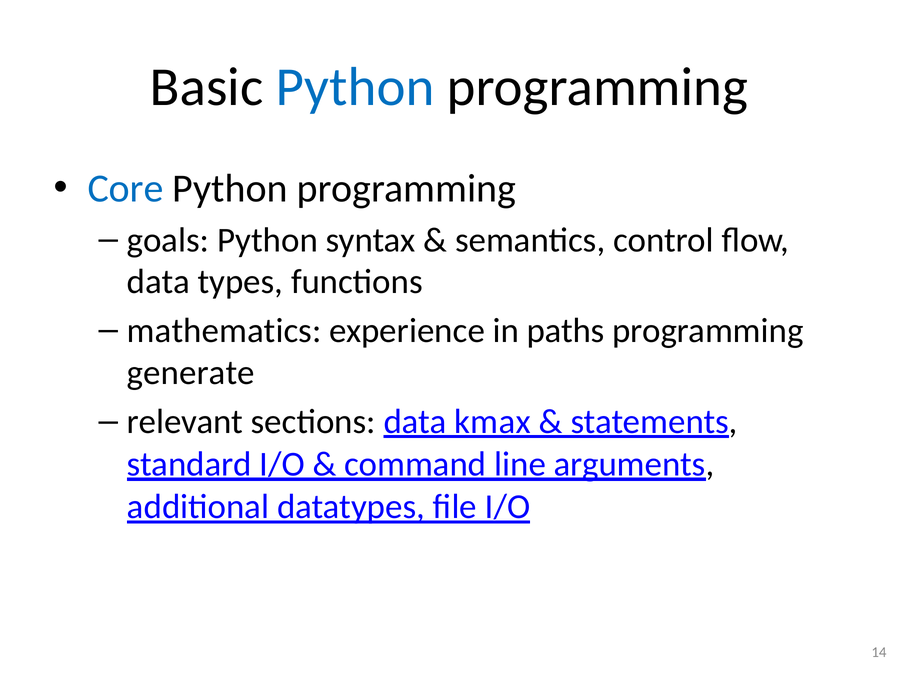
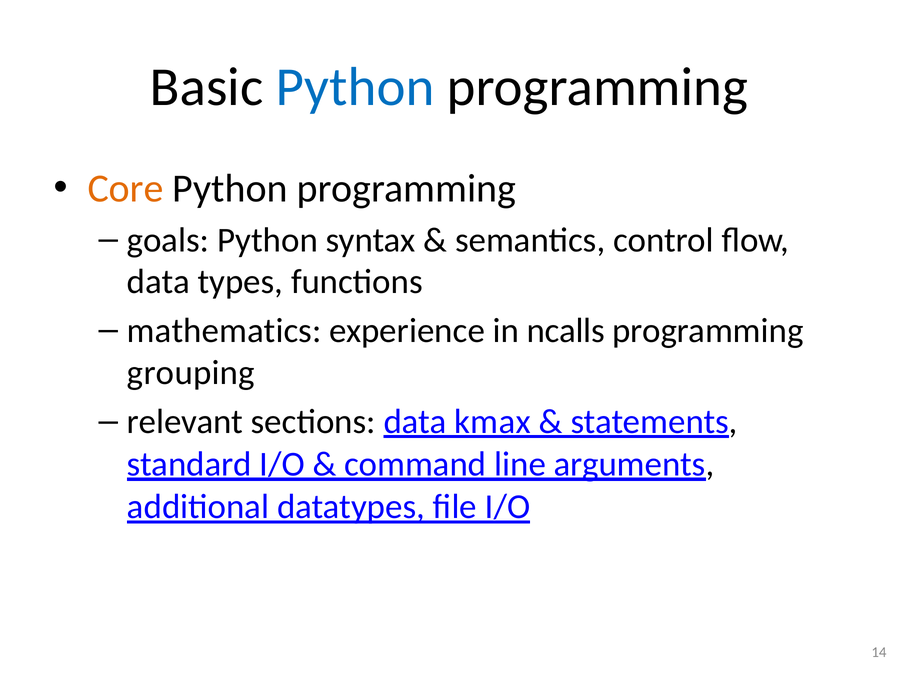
Core colour: blue -> orange
paths: paths -> ncalls
generate: generate -> grouping
